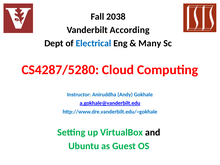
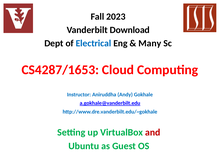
2038: 2038 -> 2023
According: According -> Download
CS4287/5280: CS4287/5280 -> CS4287/1653
and colour: black -> red
